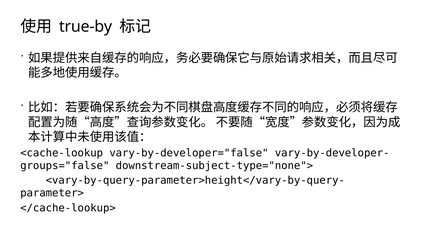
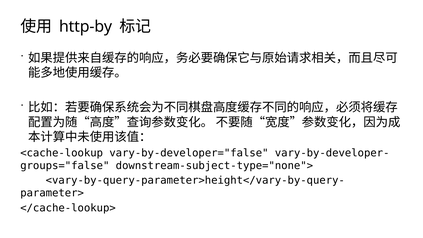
true-by: true-by -> http-by
